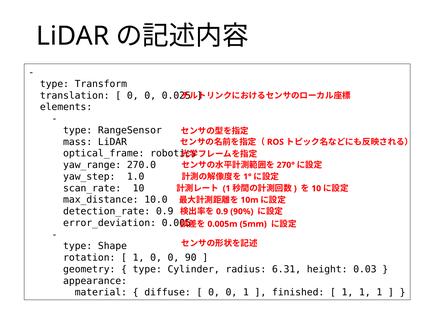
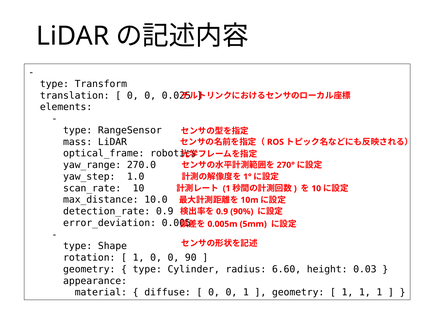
6.31: 6.31 -> 6.60
finished at (298, 293): finished -> geometry
